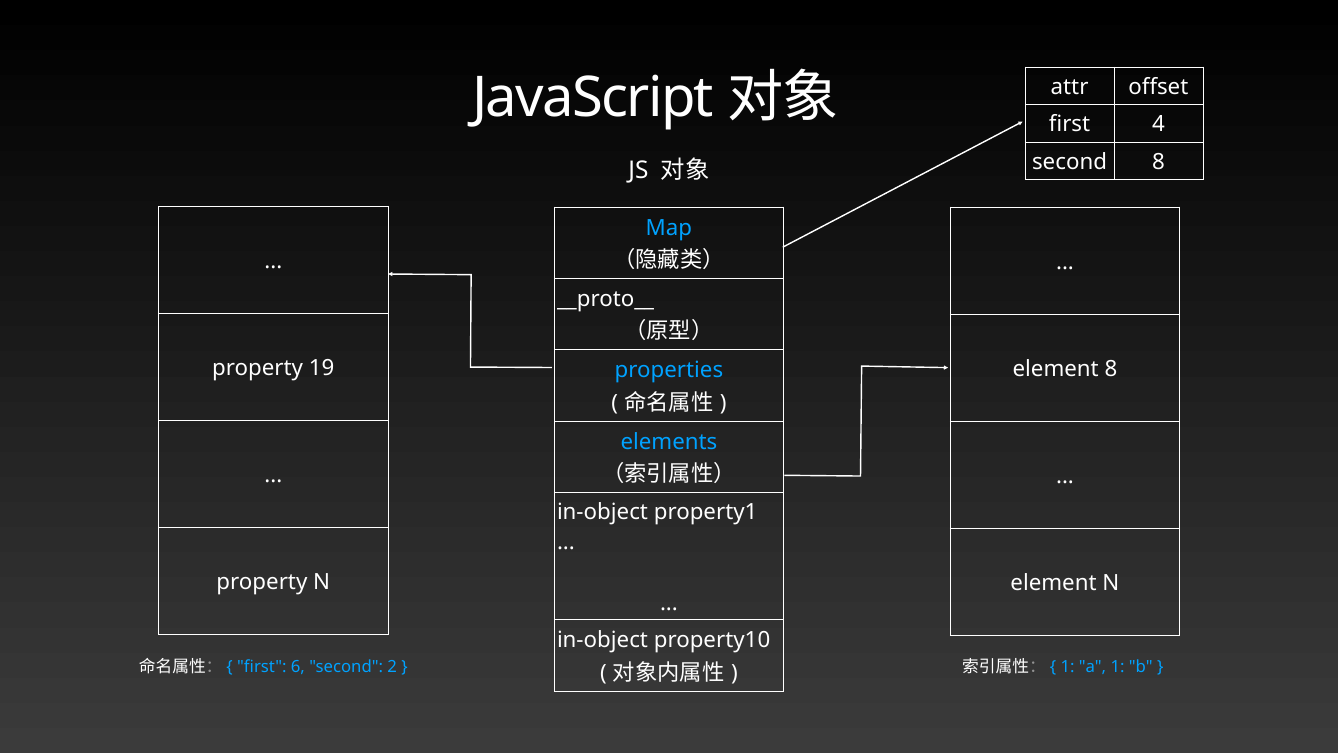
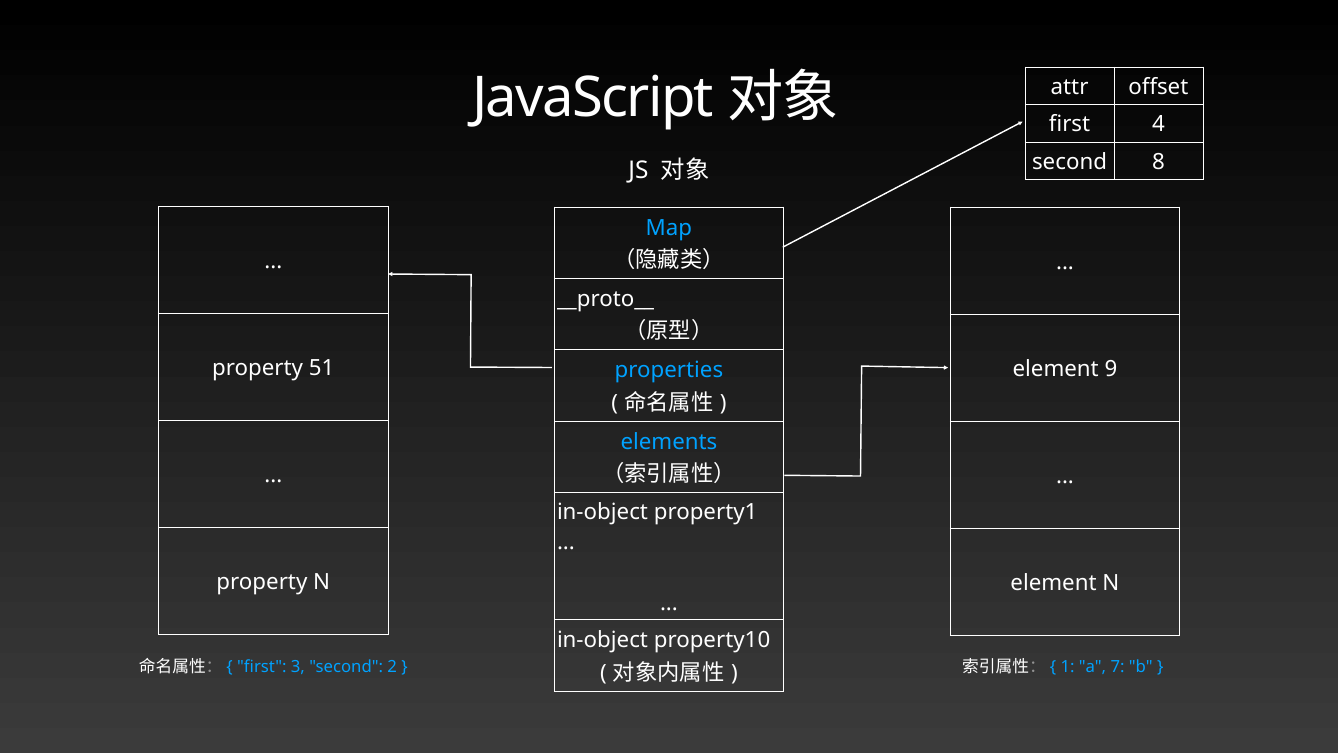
19: 19 -> 51
element 8: 8 -> 9
6: 6 -> 3
a 1: 1 -> 7
